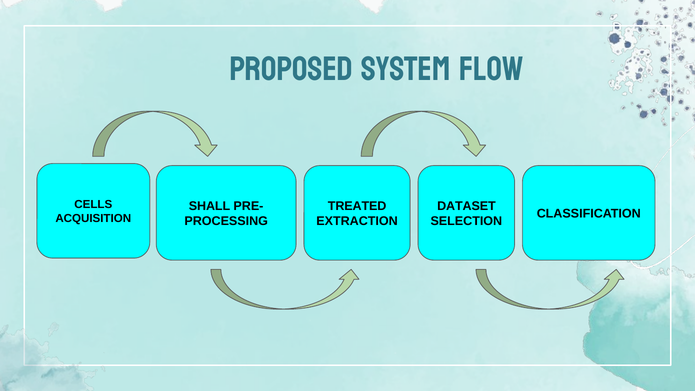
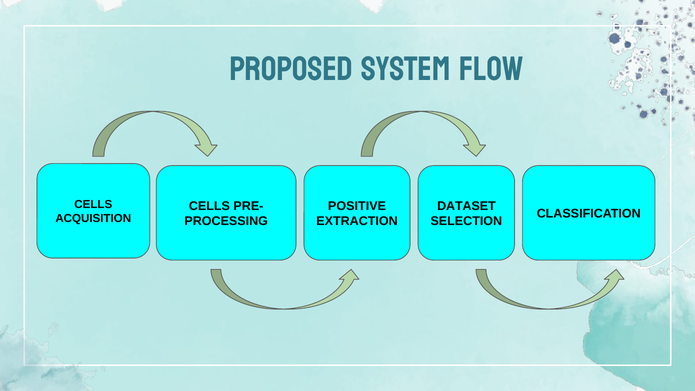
SHALL at (210, 206): SHALL -> CELLS
TREATED: TREATED -> POSITIVE
